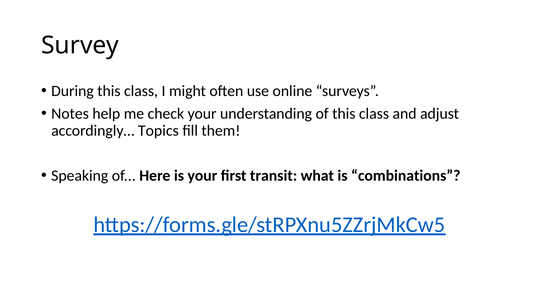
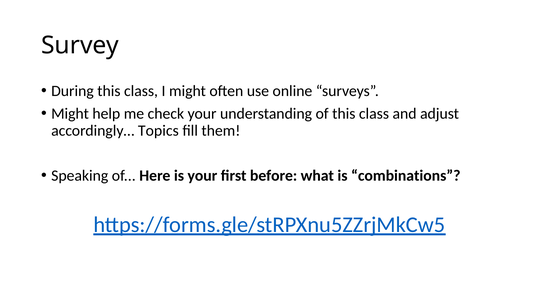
Notes at (70, 114): Notes -> Might
transit: transit -> before
